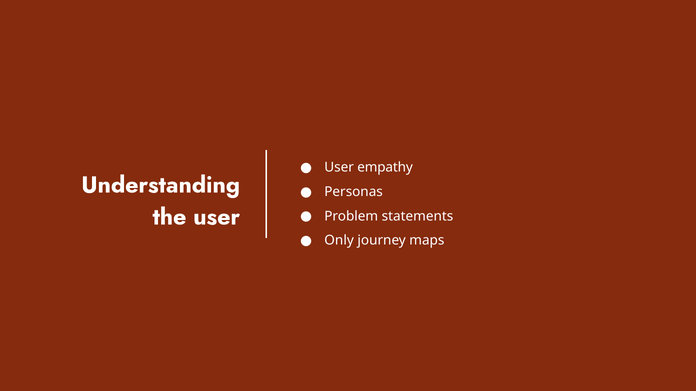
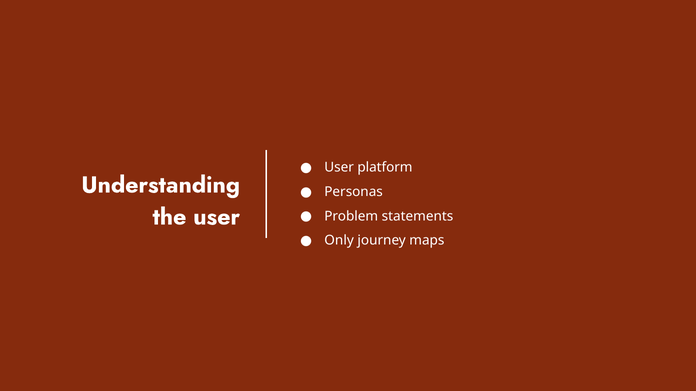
empathy: empathy -> platform
